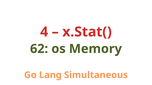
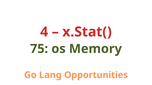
62: 62 -> 75
Simultaneous: Simultaneous -> Opportunities
